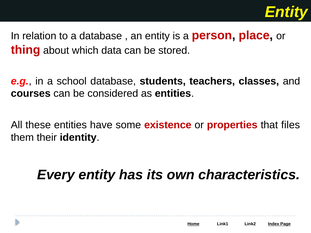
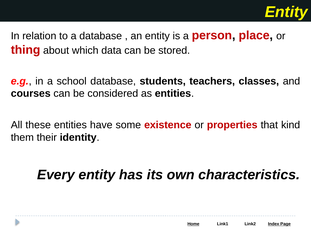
files: files -> kind
